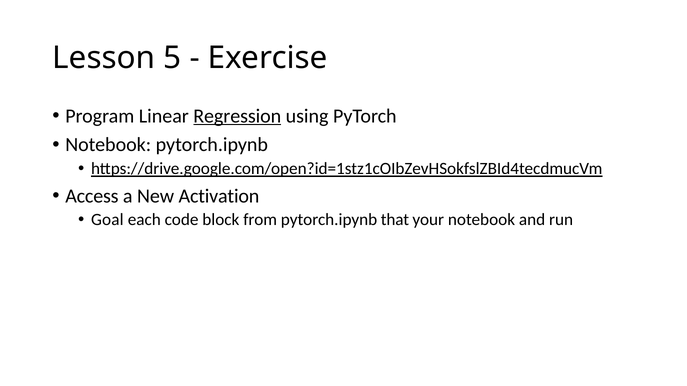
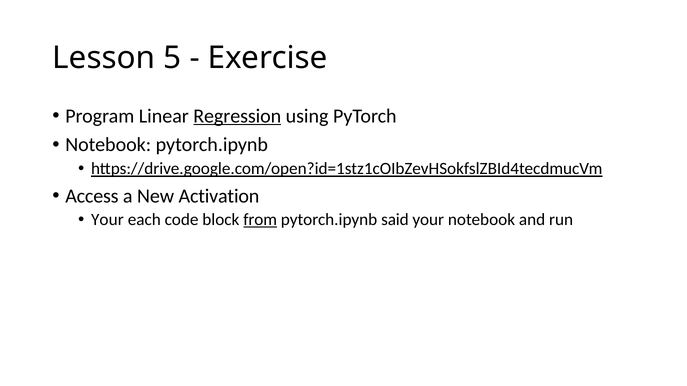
Goal at (107, 220): Goal -> Your
from underline: none -> present
that: that -> said
